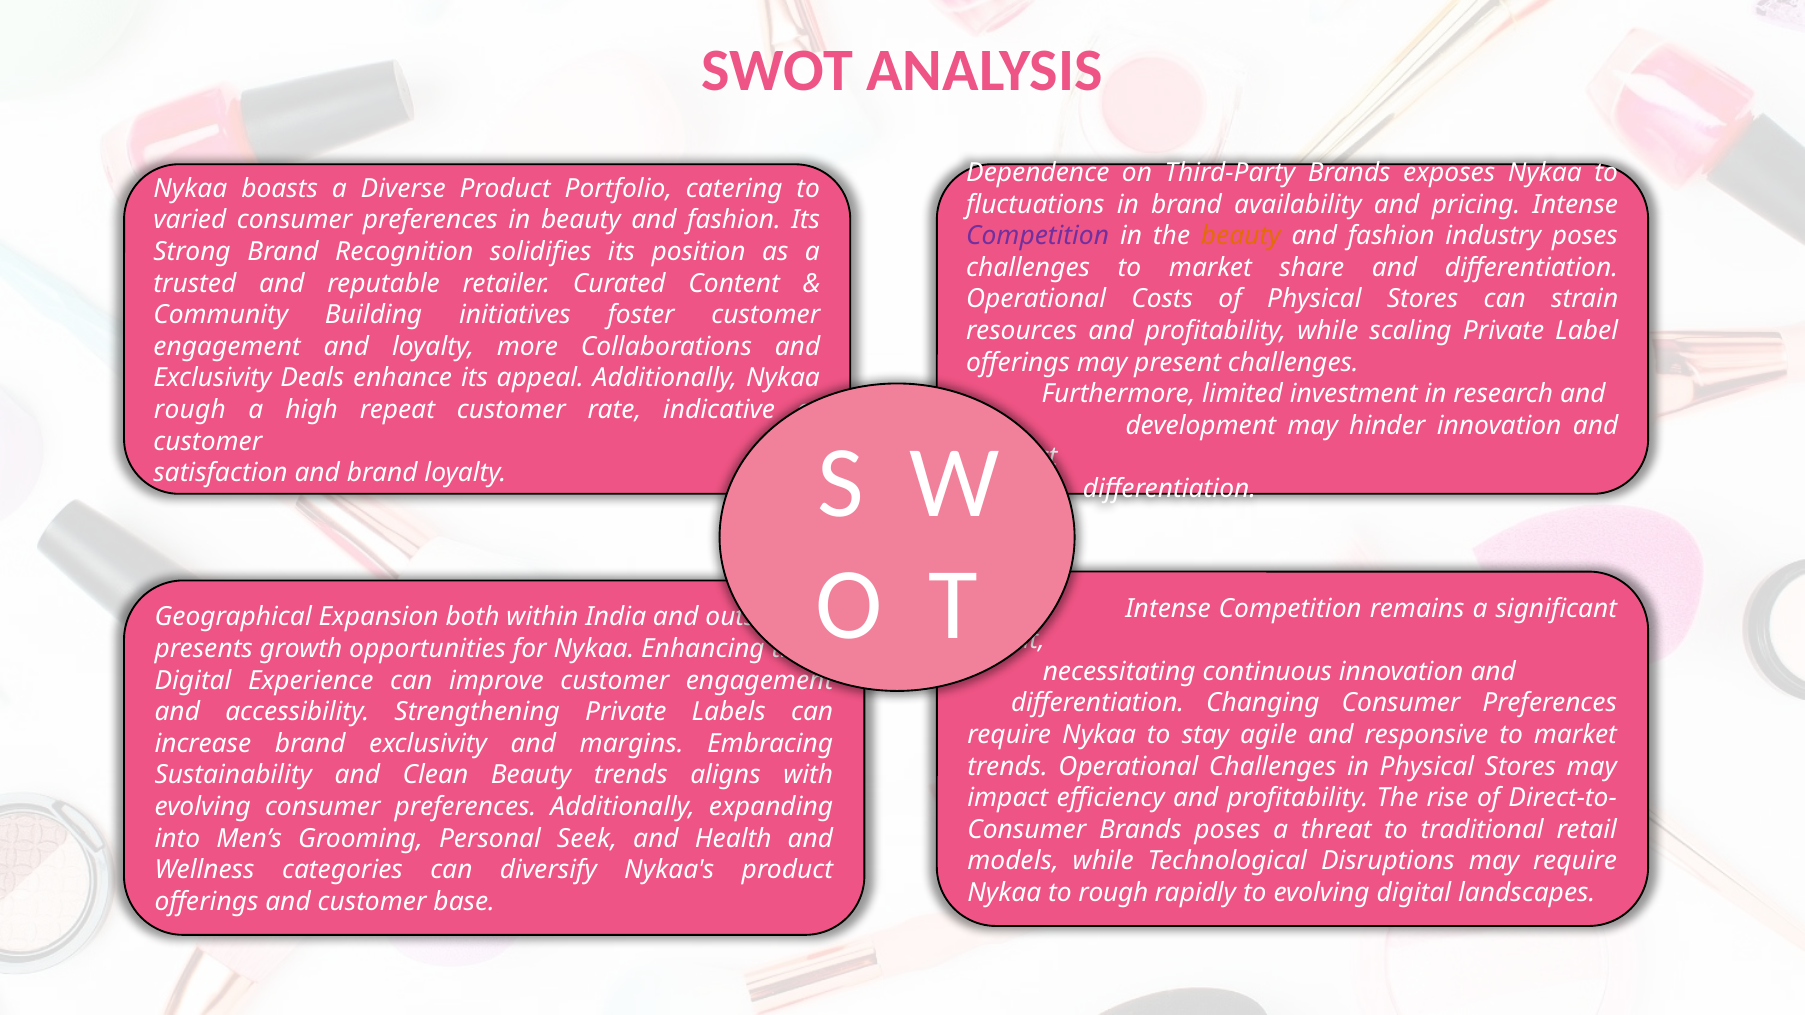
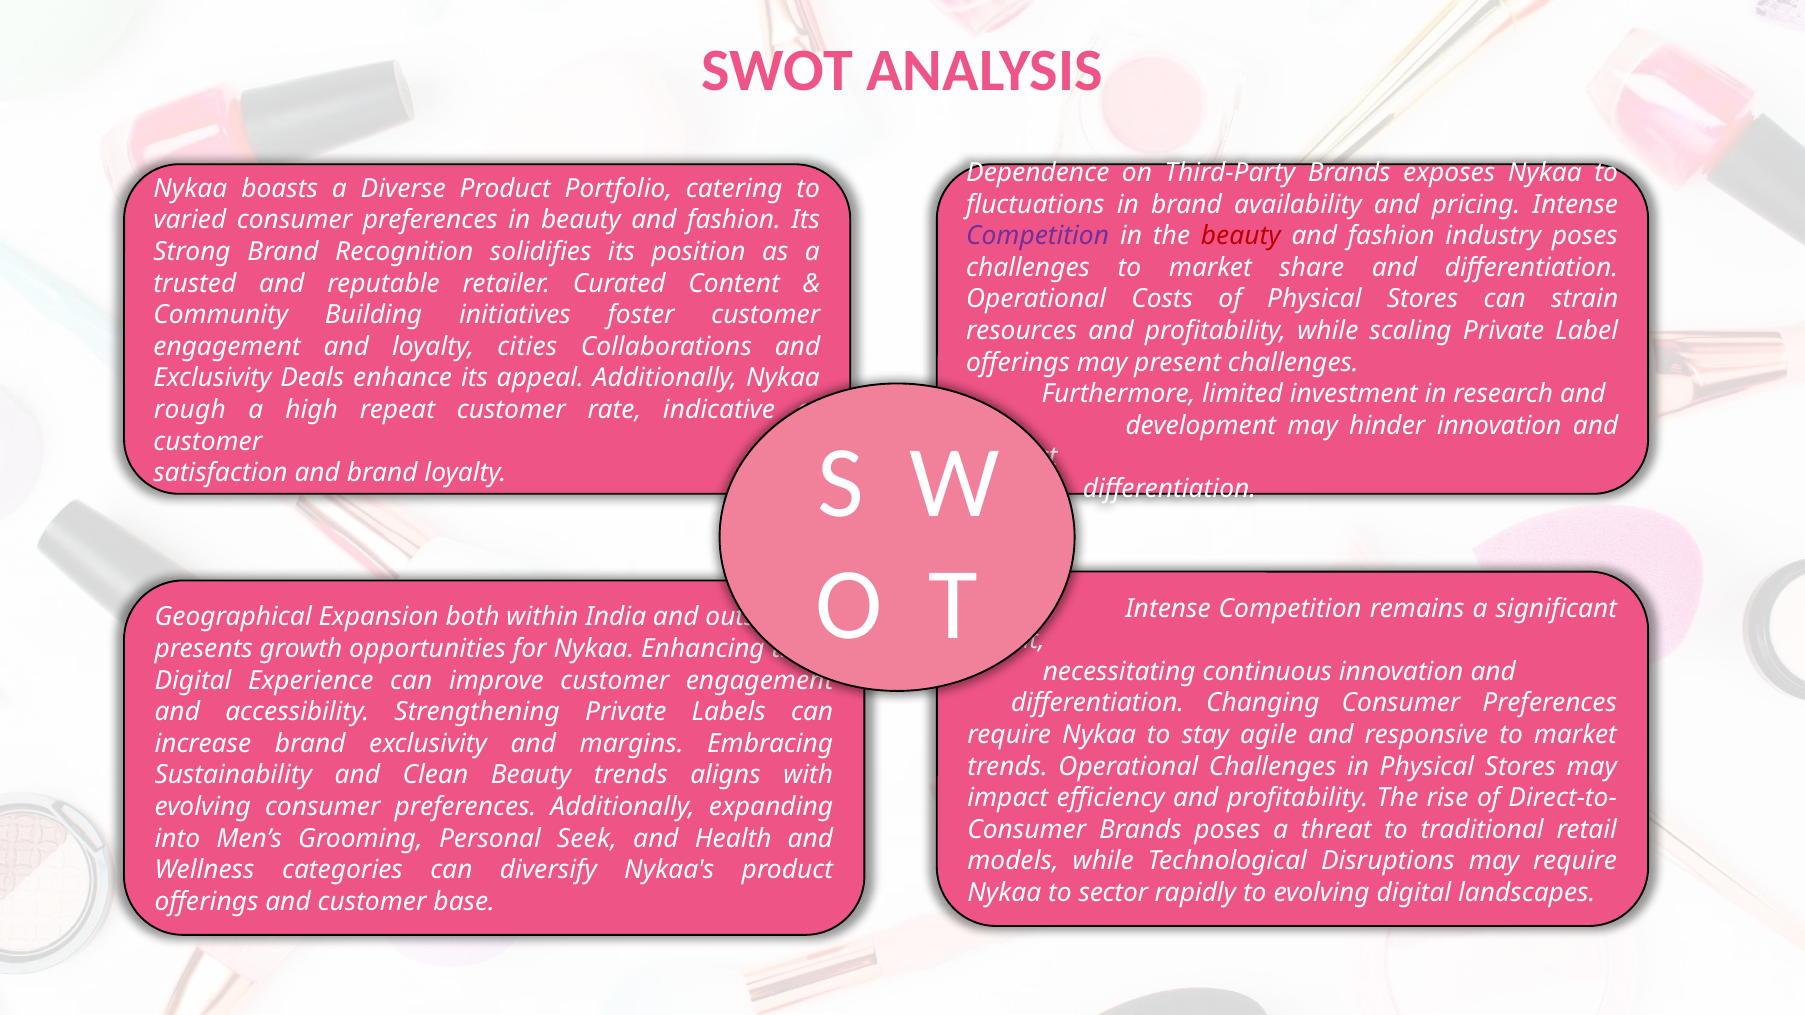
beauty at (1241, 236) colour: orange -> red
more: more -> cities
to rough: rough -> sector
